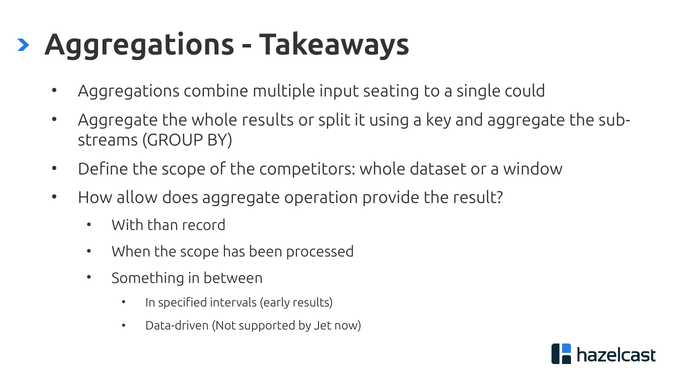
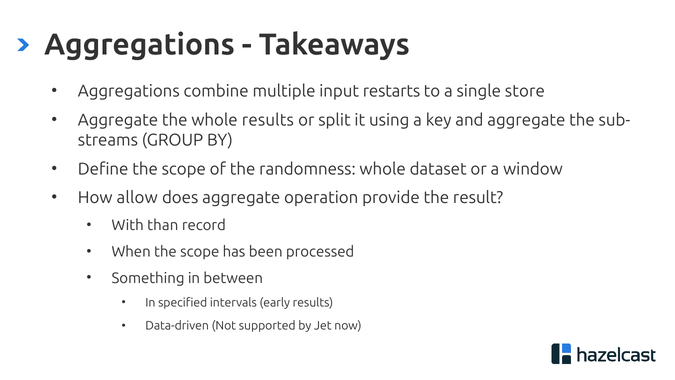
seating: seating -> restarts
could: could -> store
competitors: competitors -> randomness
